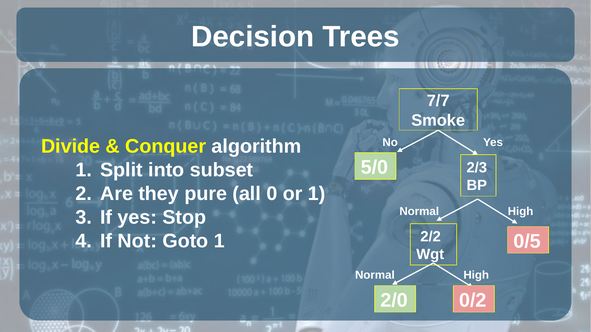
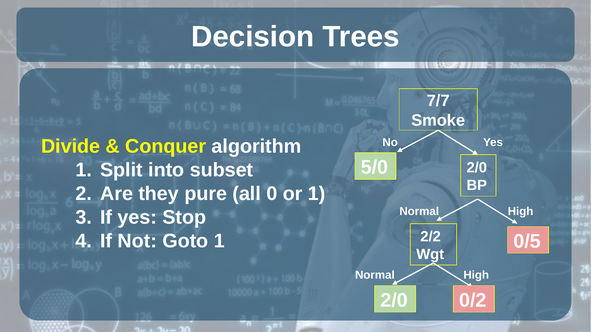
5/0 2/3: 2/3 -> 2/0
